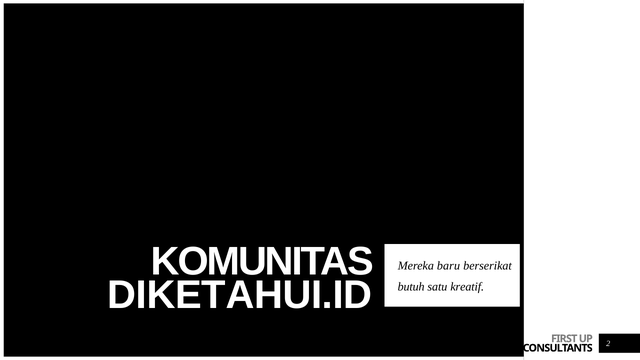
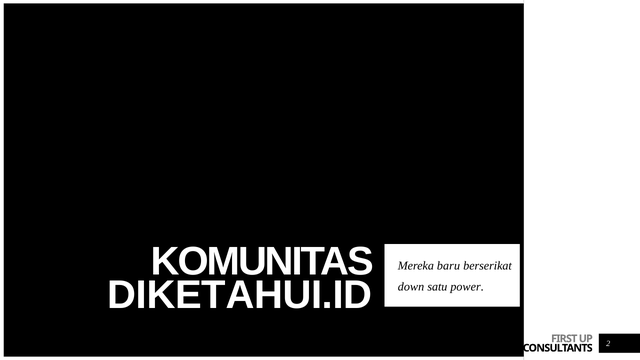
butuh: butuh -> down
kreatif: kreatif -> power
